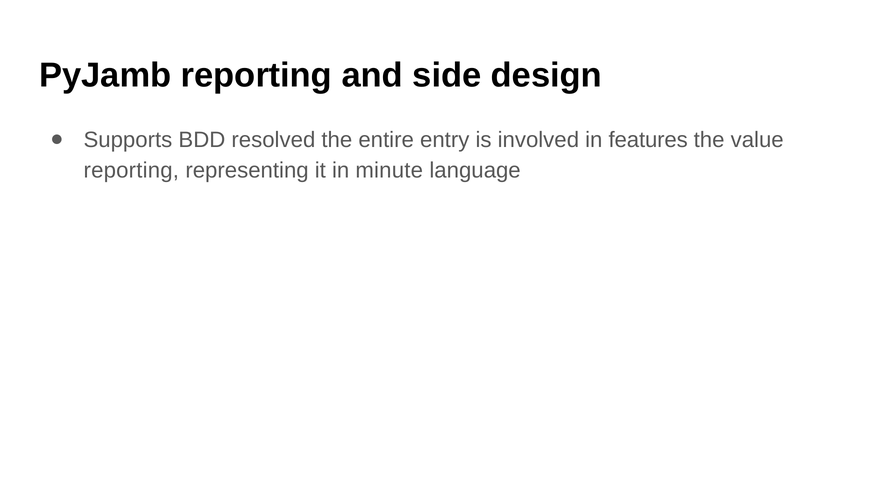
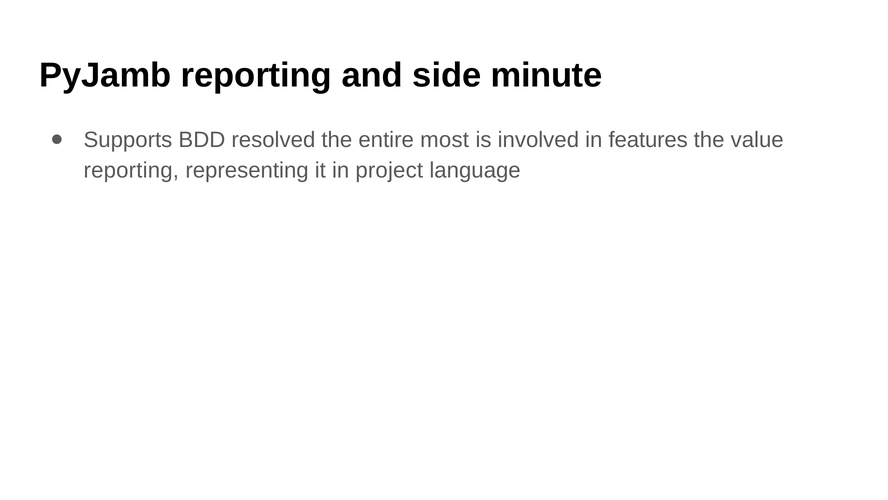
design: design -> minute
entry: entry -> most
minute: minute -> project
